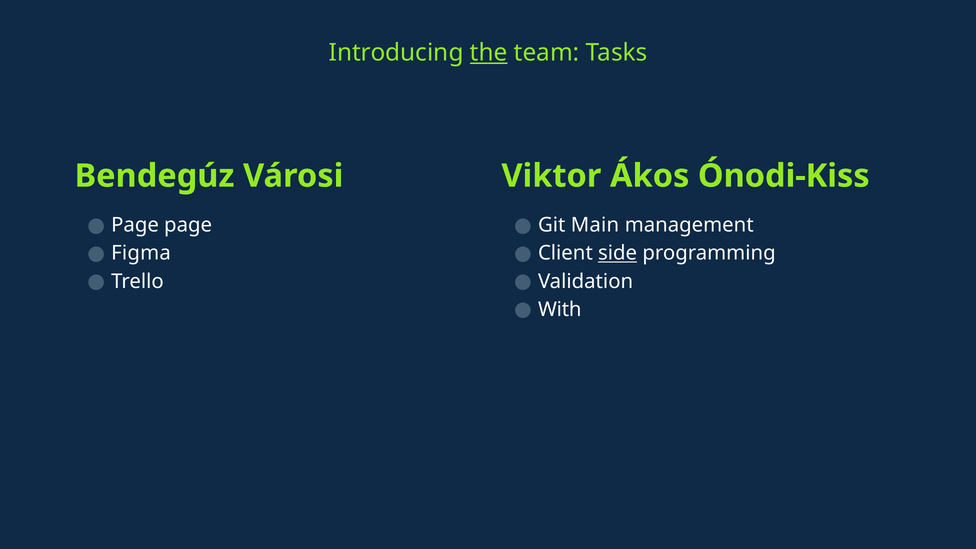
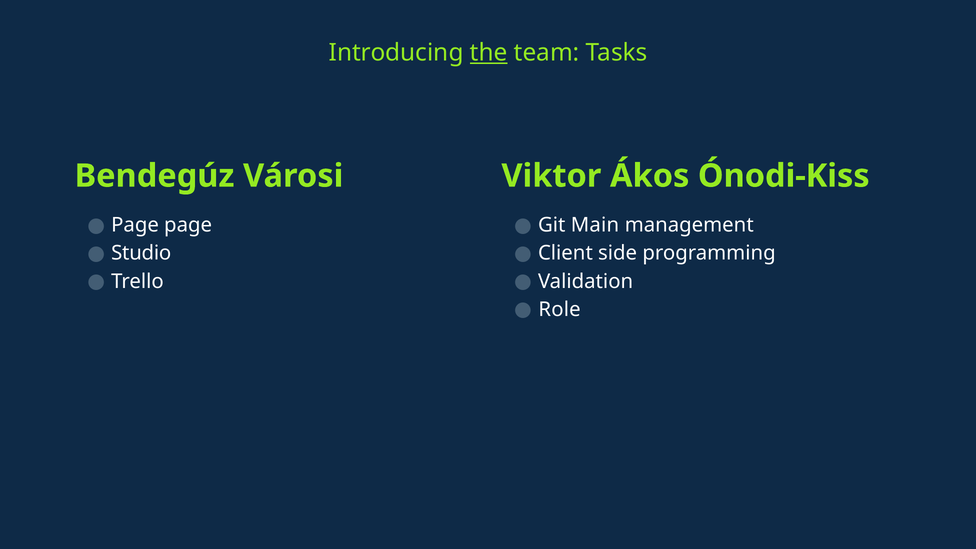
Figma: Figma -> Studio
side underline: present -> none
With: With -> Role
